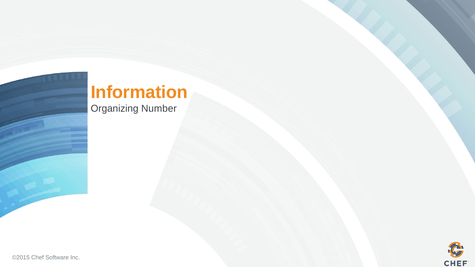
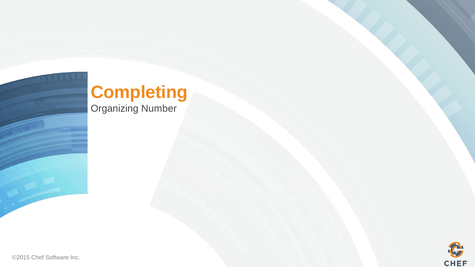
Information: Information -> Completing
